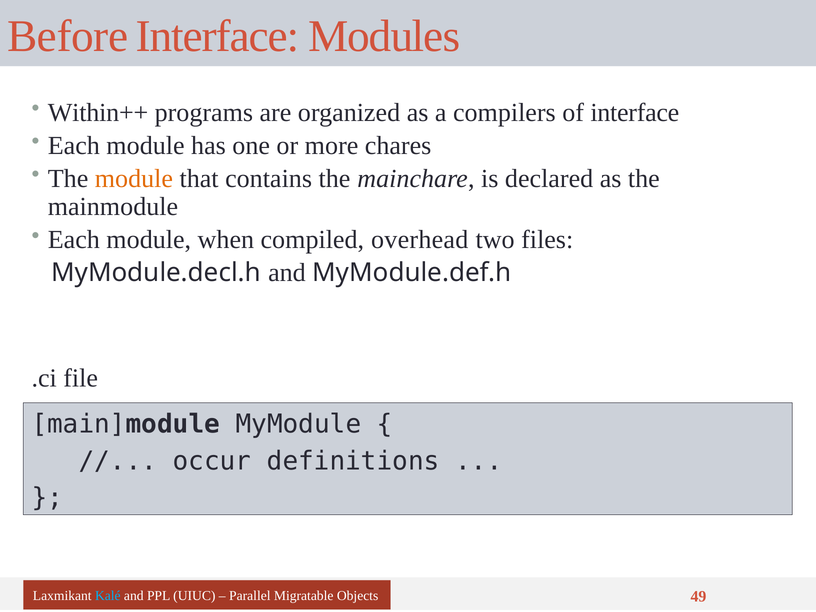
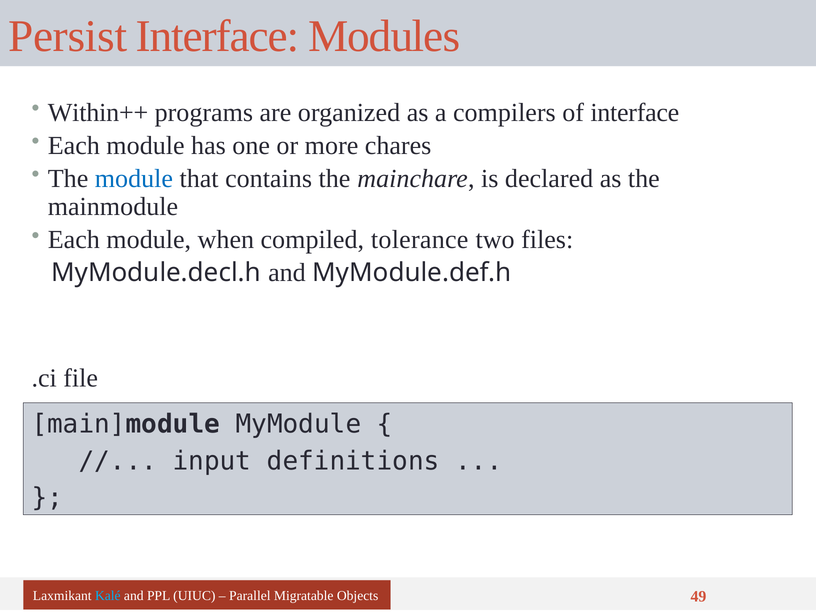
Before: Before -> Persist
module at (134, 179) colour: orange -> blue
overhead: overhead -> tolerance
occur: occur -> input
